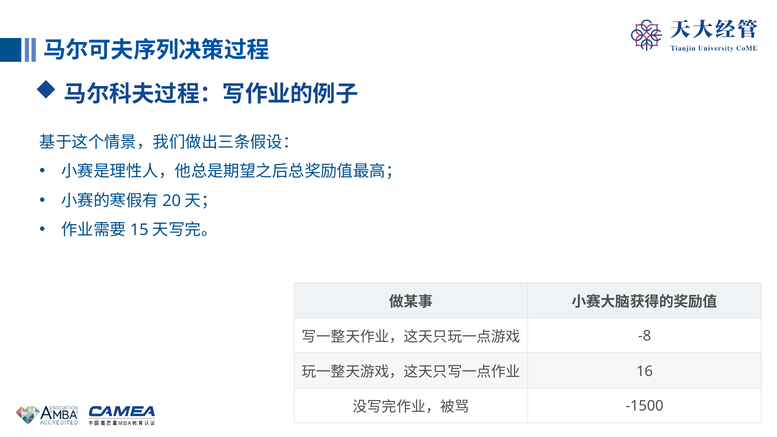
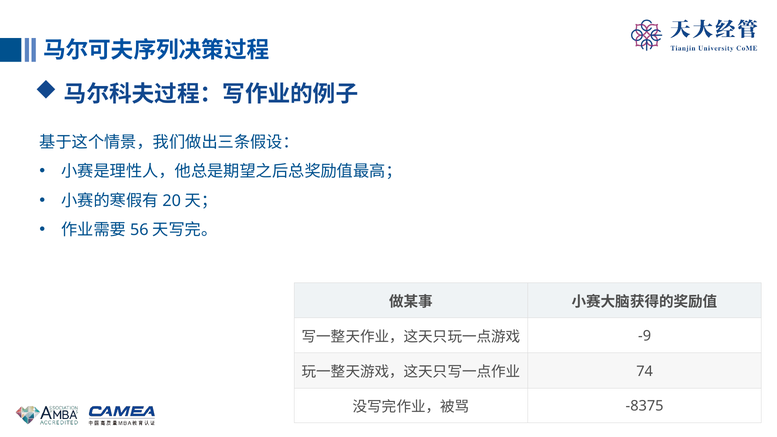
15: 15 -> 56
-8: -8 -> -9
16: 16 -> 74
-1500: -1500 -> -8375
